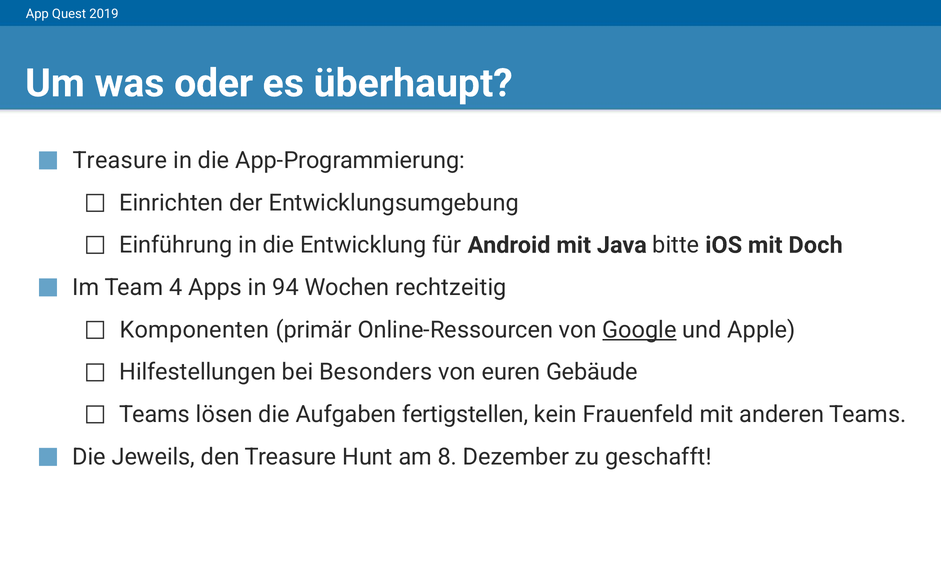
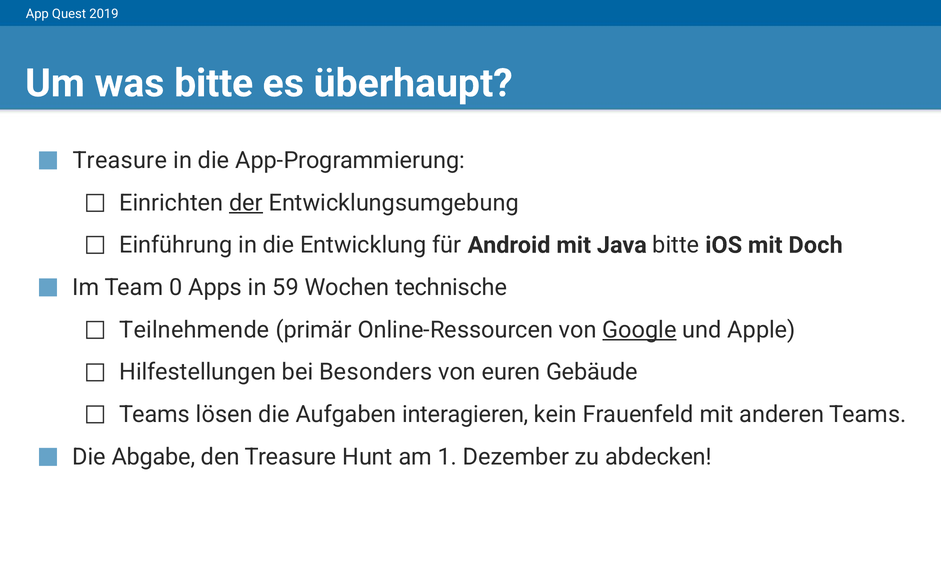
was oder: oder -> bitte
der underline: none -> present
4: 4 -> 0
94: 94 -> 59
rechtzeitig: rechtzeitig -> technische
Komponenten: Komponenten -> Teilnehmende
fertigstellen: fertigstellen -> interagieren
Jeweils: Jeweils -> Abgabe
8: 8 -> 1
geschafft: geschafft -> abdecken
